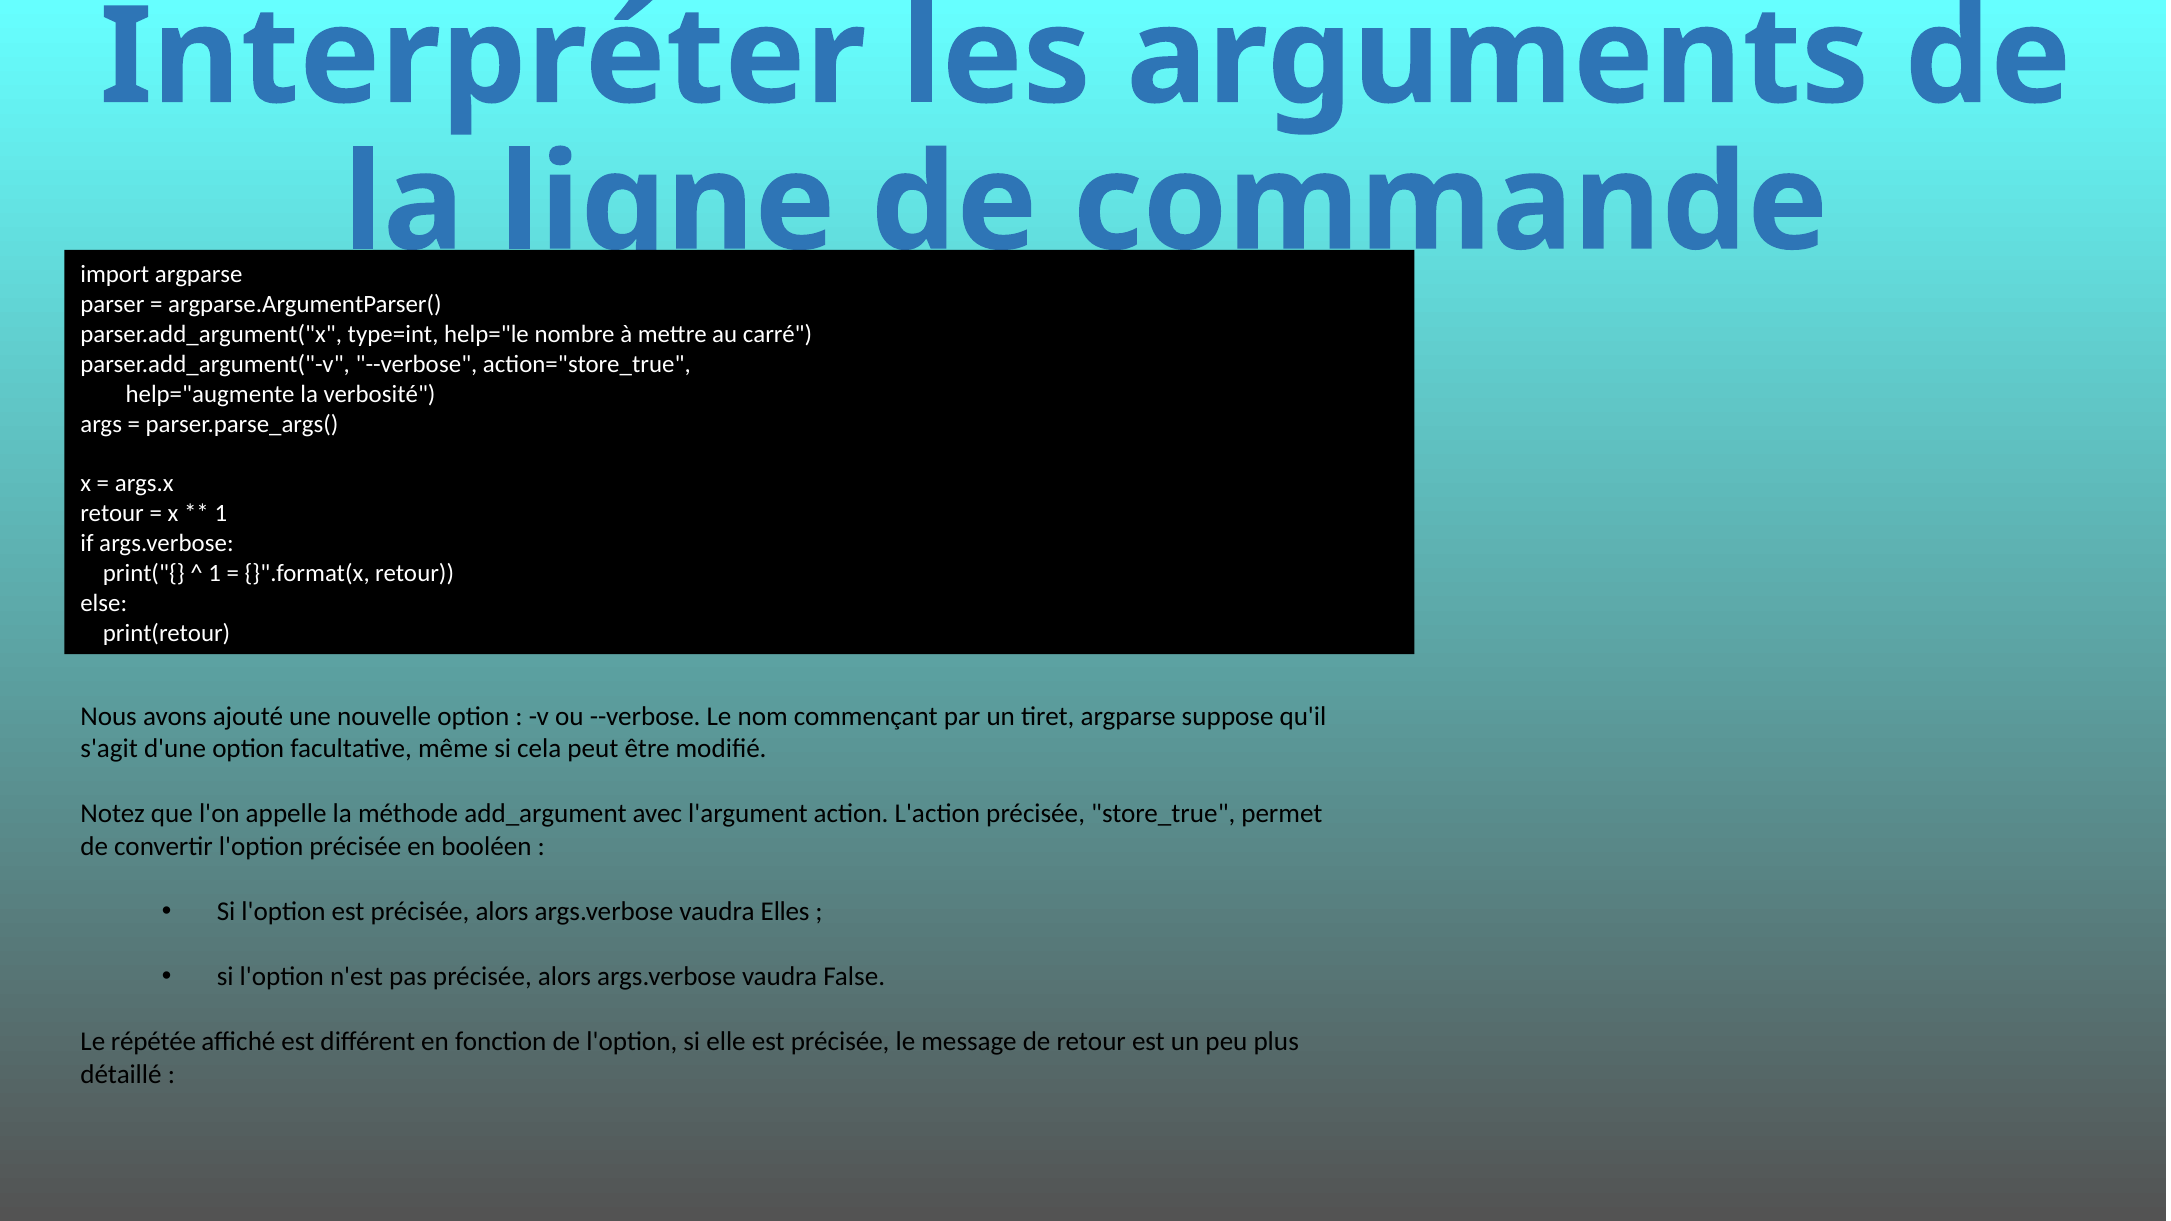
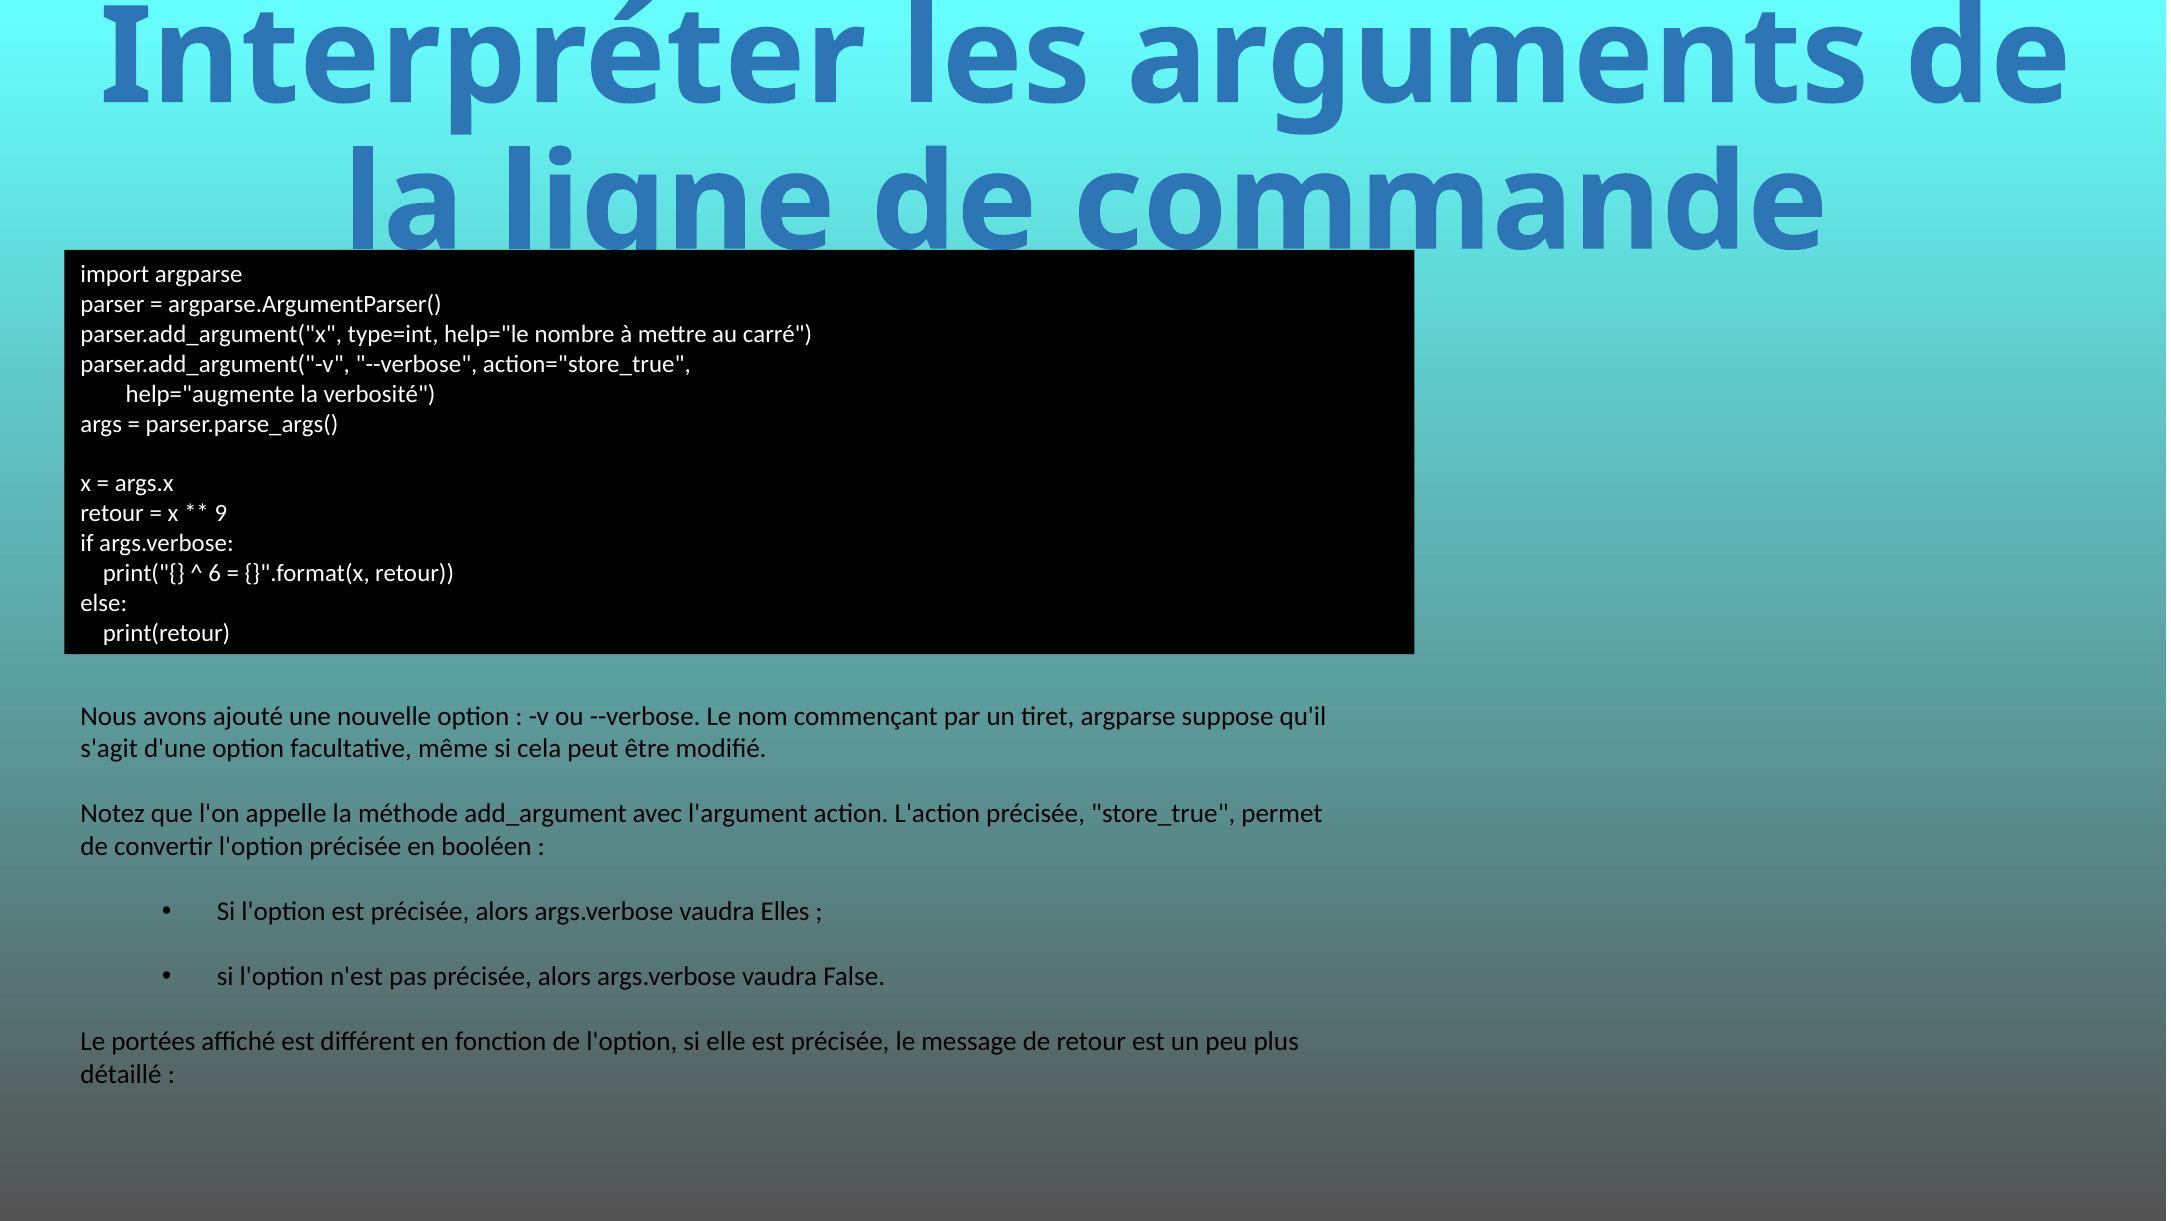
1 at (221, 514): 1 -> 9
1 at (215, 573): 1 -> 6
répétée: répétée -> portées
